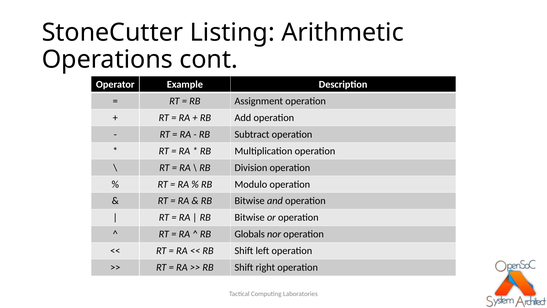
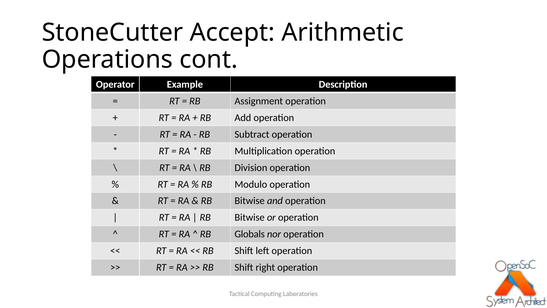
Listing: Listing -> Accept
